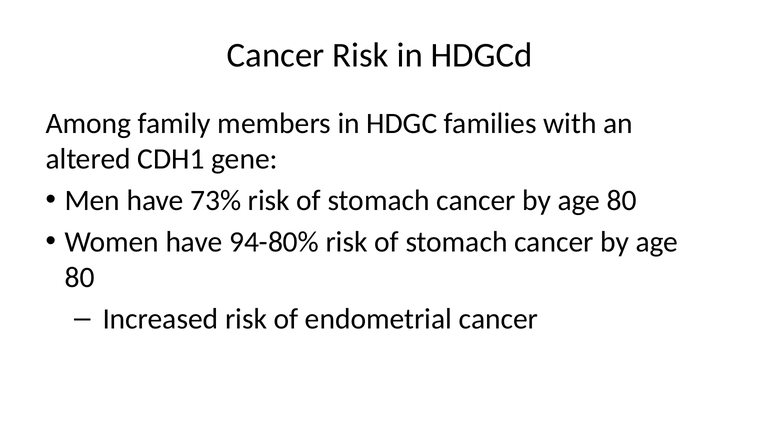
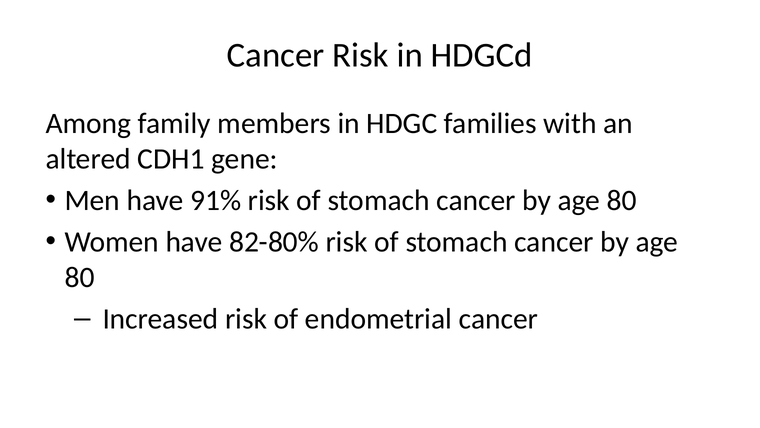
73%: 73% -> 91%
94-80%: 94-80% -> 82-80%
